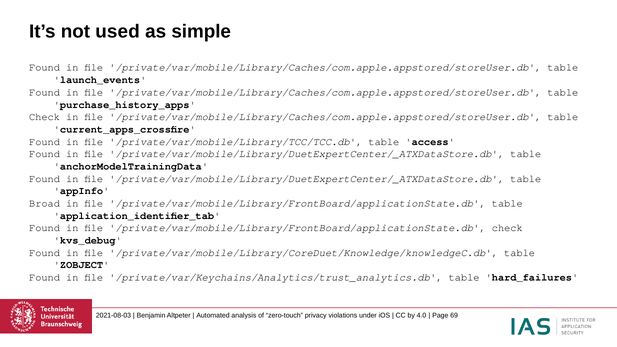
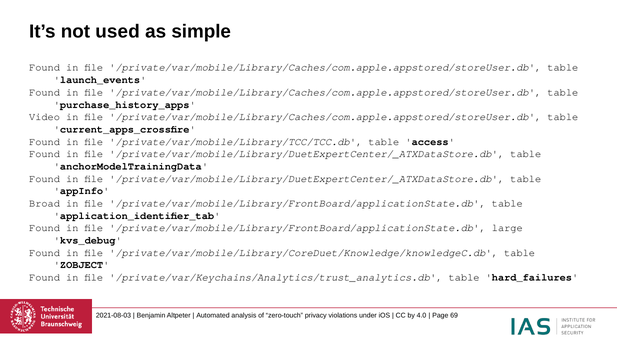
Check at (45, 117): Check -> Video
/private/var/mobile/Library/FrontBoard/applicationState.db check: check -> large
